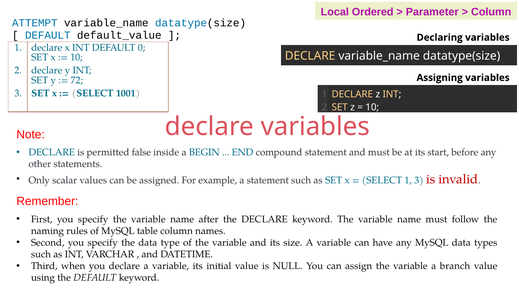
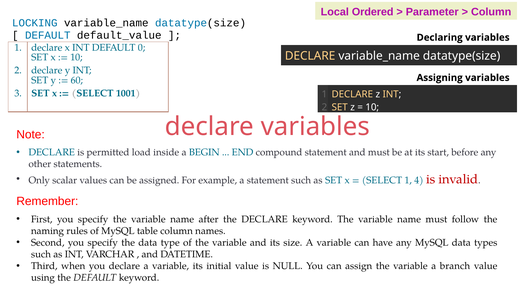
ATTEMPT: ATTEMPT -> LOCKING
72: 72 -> 60
false: false -> load
1 3: 3 -> 4
